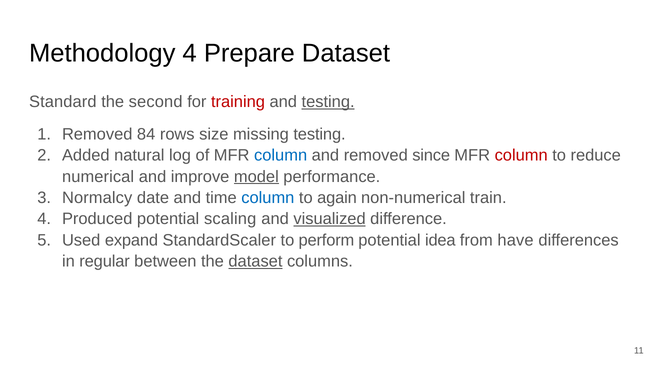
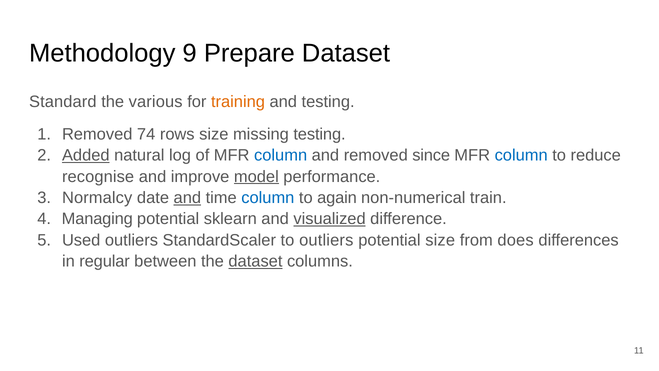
Methodology 4: 4 -> 9
second: second -> various
training colour: red -> orange
testing at (328, 102) underline: present -> none
84: 84 -> 74
Added underline: none -> present
column at (521, 155) colour: red -> blue
numerical: numerical -> recognise
and at (187, 198) underline: none -> present
Produced: Produced -> Managing
scaling: scaling -> sklearn
Used expand: expand -> outliers
to perform: perform -> outliers
potential idea: idea -> size
have: have -> does
